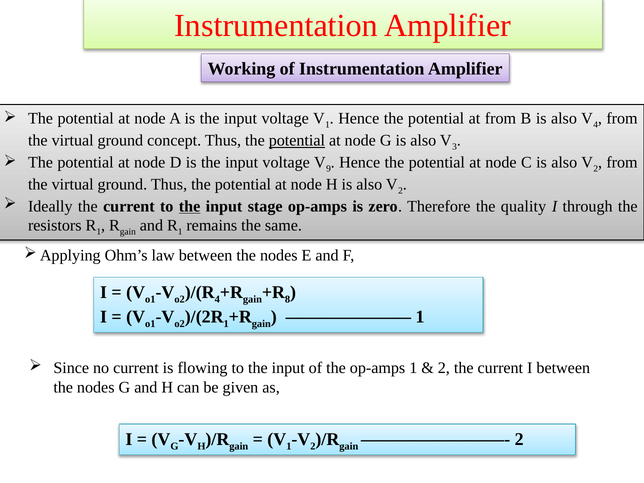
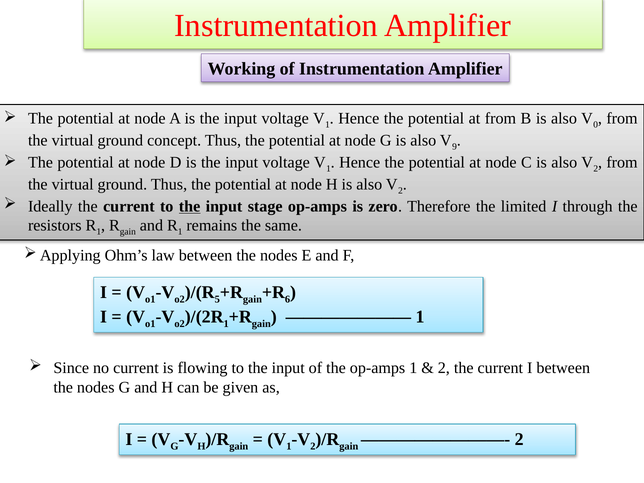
4 at (596, 125): 4 -> 0
potential at (297, 140) underline: present -> none
3: 3 -> 9
9 at (328, 169): 9 -> 1
quality: quality -> limited
4 at (217, 299): 4 -> 5
8: 8 -> 6
